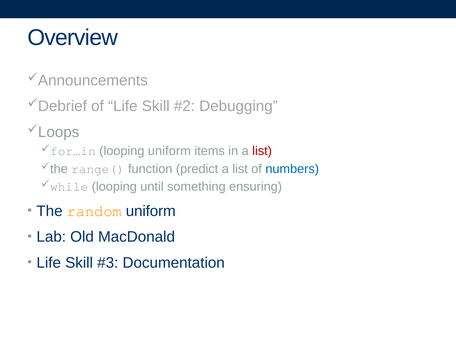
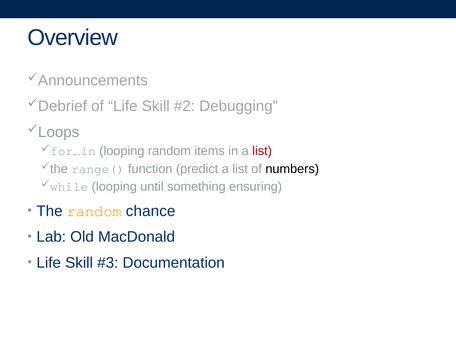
looping uniform: uniform -> random
numbers colour: blue -> black
random uniform: uniform -> chance
